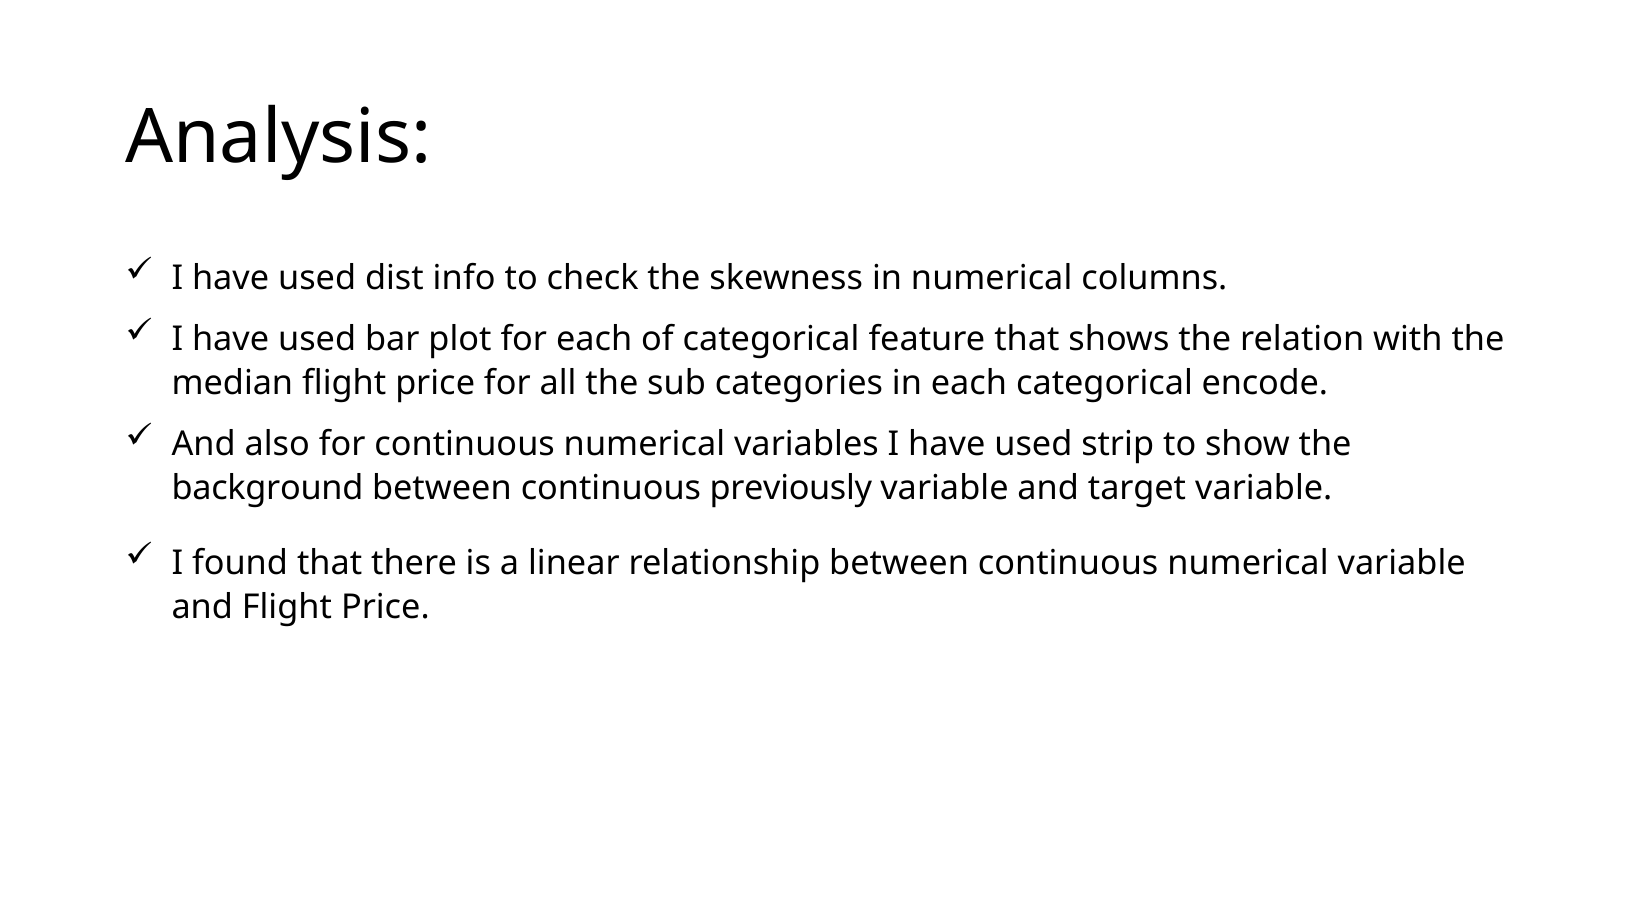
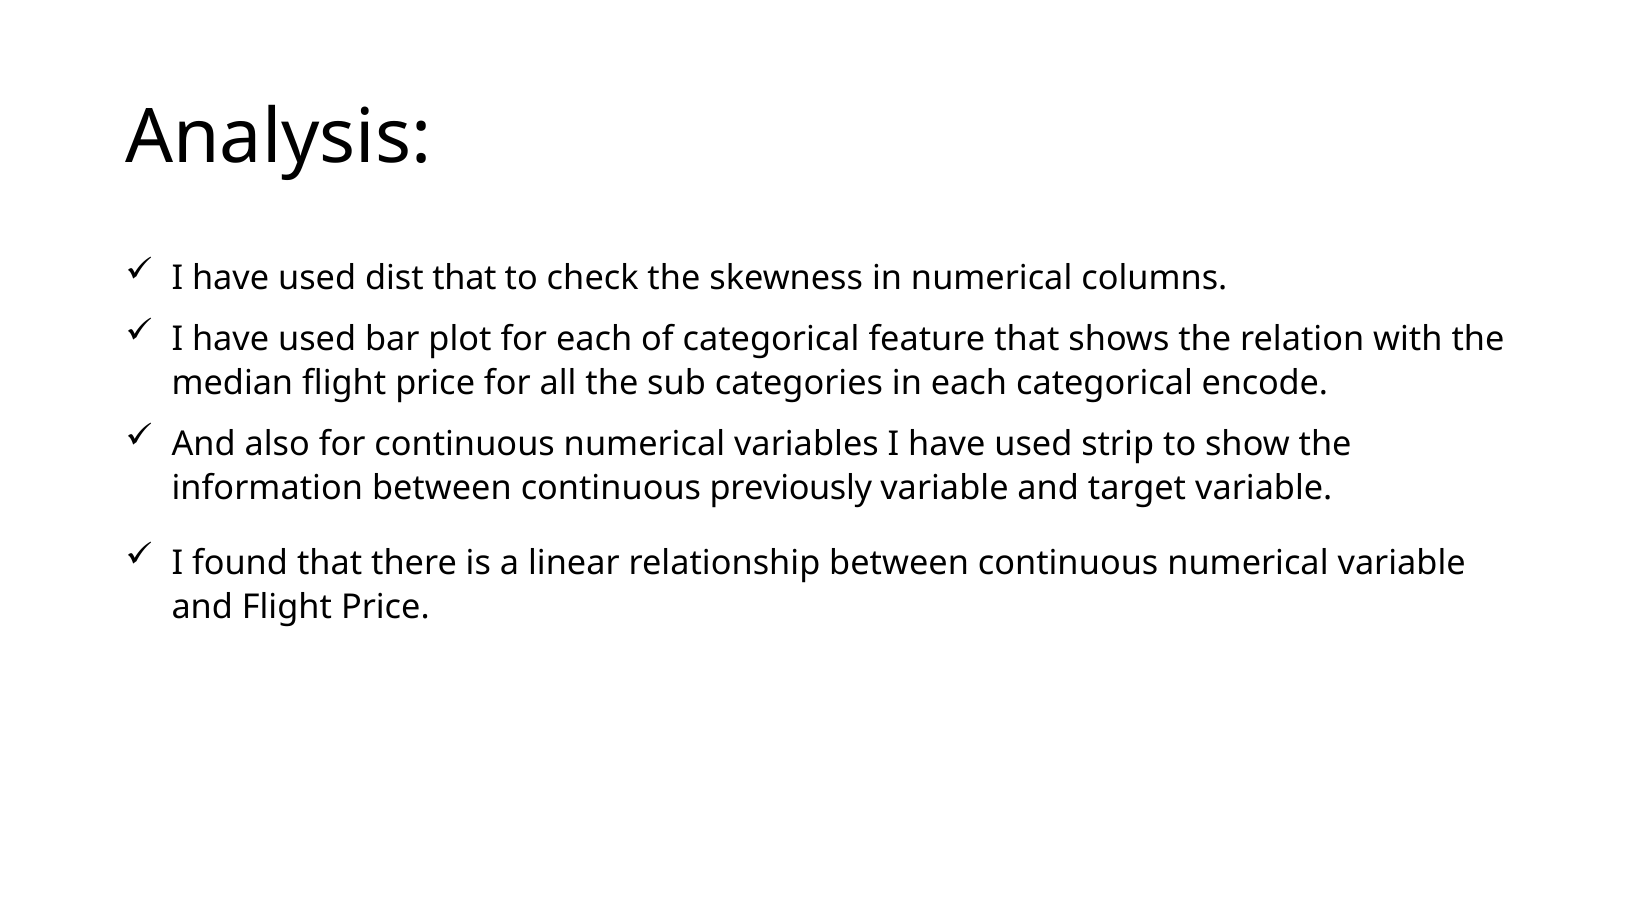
dist info: info -> that
background: background -> information
